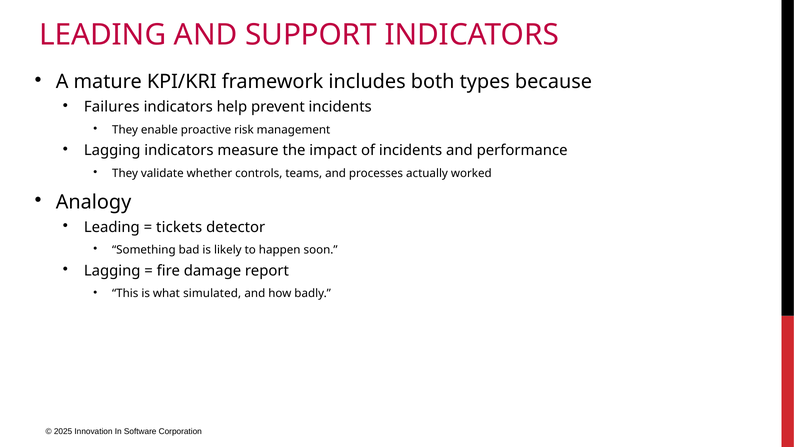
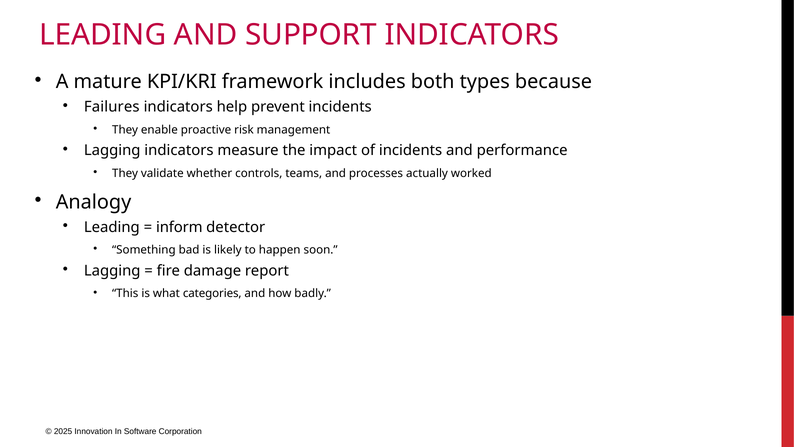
tickets: tickets -> inform
simulated: simulated -> categories
